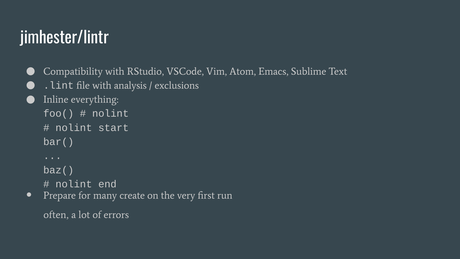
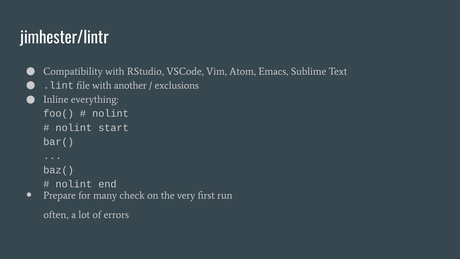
analysis: analysis -> another
create: create -> check
